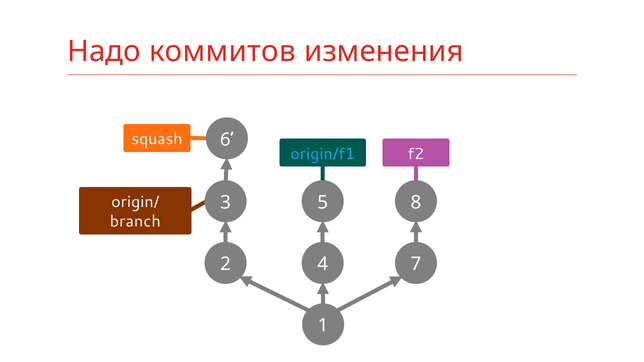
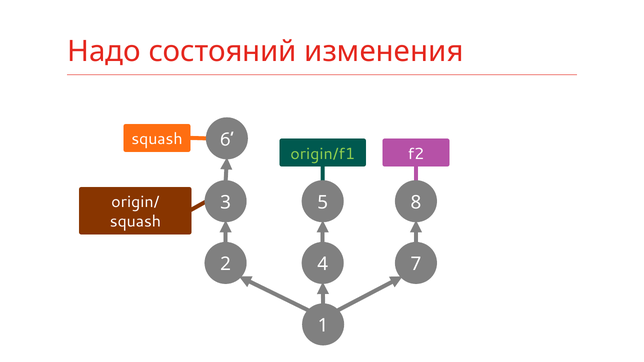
коммитов: коммитов -> состояний
origin/f1 colour: light blue -> light green
branch at (135, 222): branch -> squash
